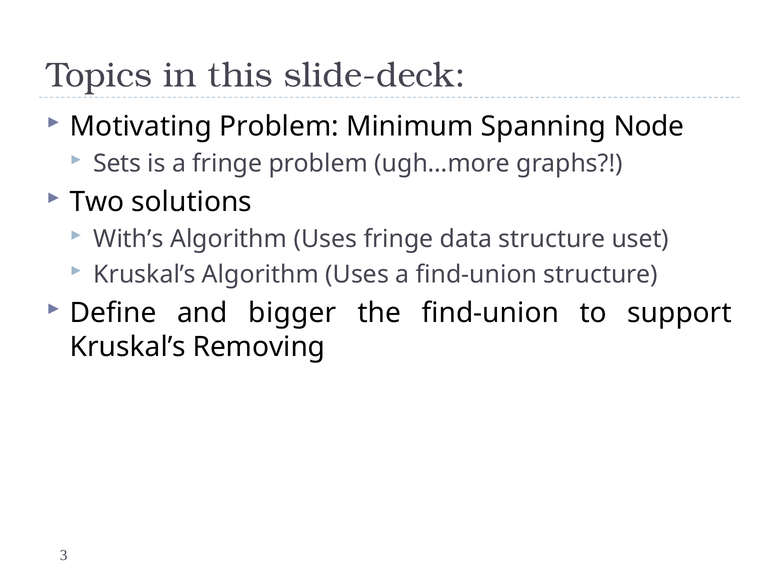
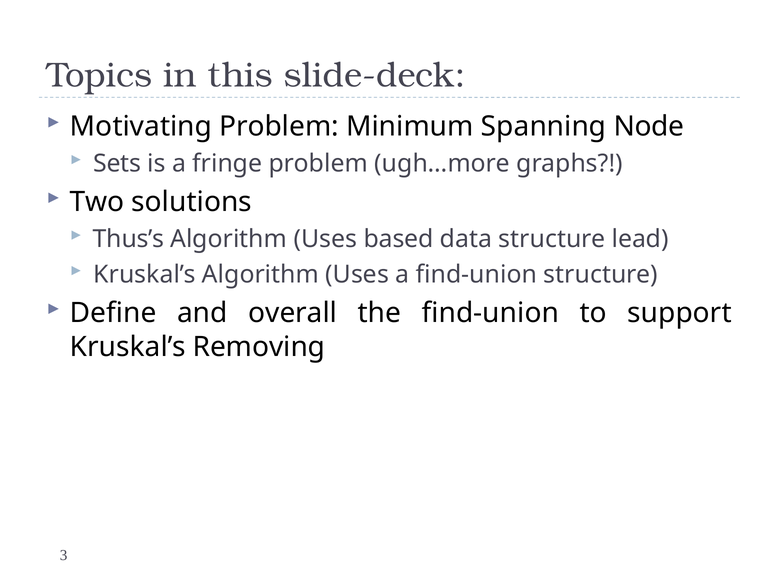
With’s: With’s -> Thus’s
Uses fringe: fringe -> based
uset: uset -> lead
bigger: bigger -> overall
